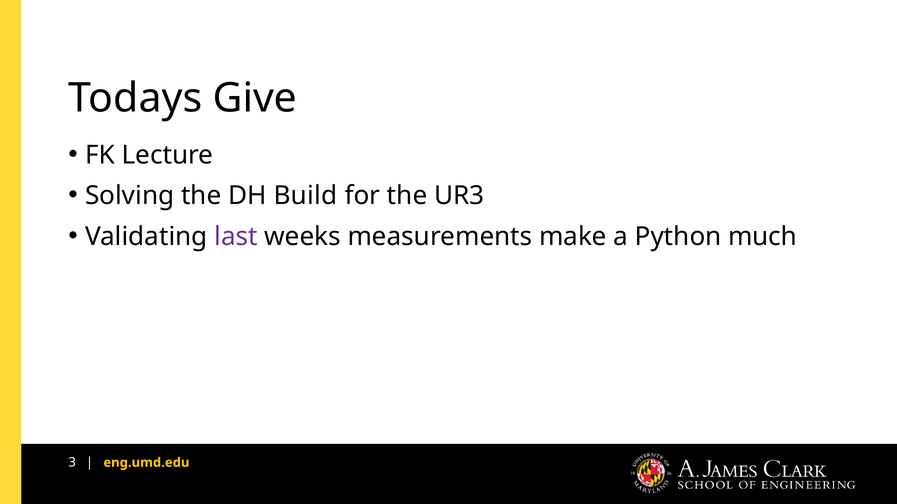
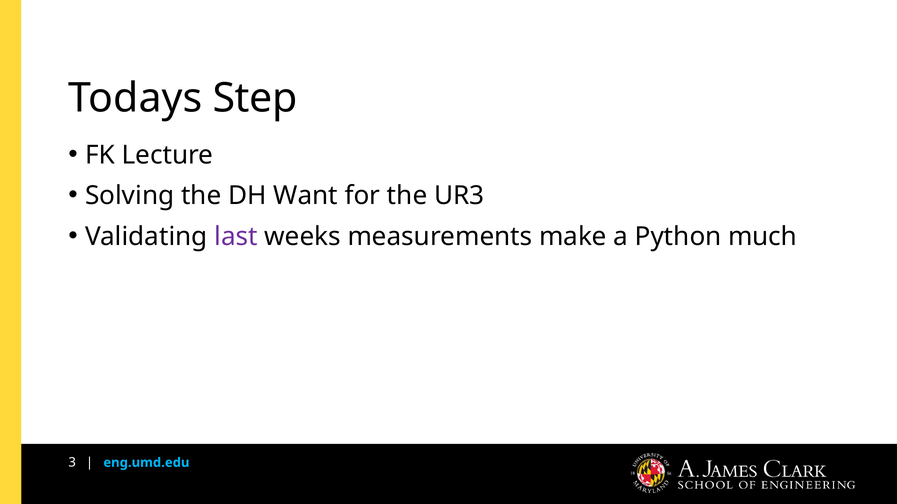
Give: Give -> Step
Build: Build -> Want
eng.umd.edu colour: yellow -> light blue
